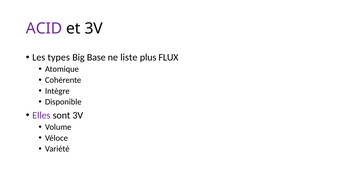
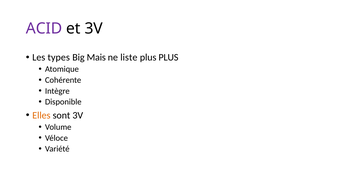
Base: Base -> Mais
plus FLUX: FLUX -> PLUS
Elles colour: purple -> orange
